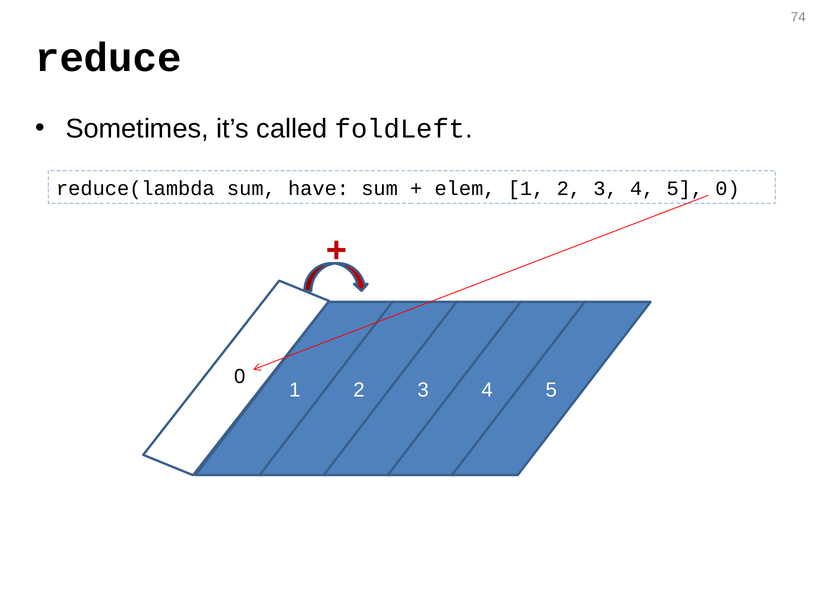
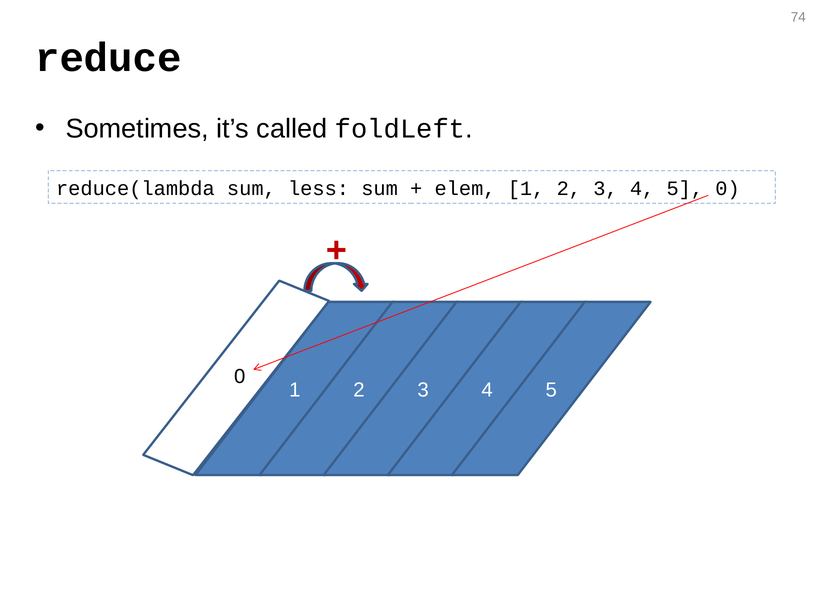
have: have -> less
